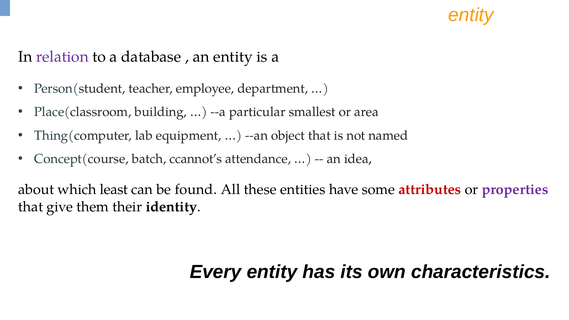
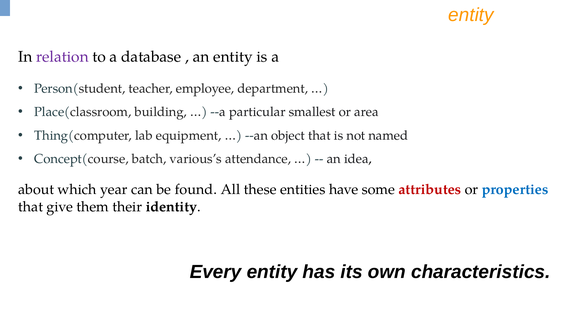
ccannot’s: ccannot’s -> various’s
least: least -> year
properties colour: purple -> blue
